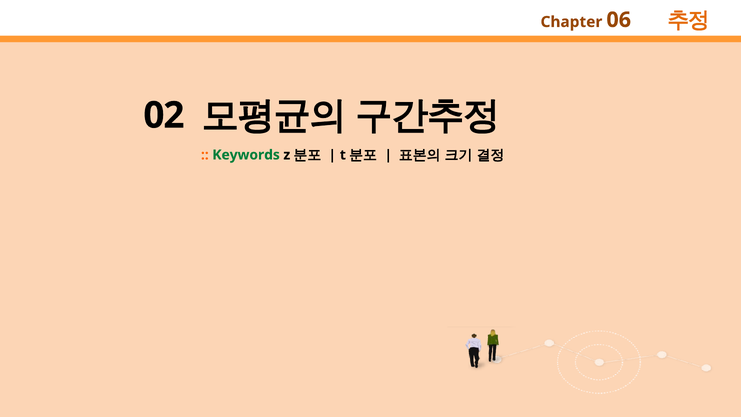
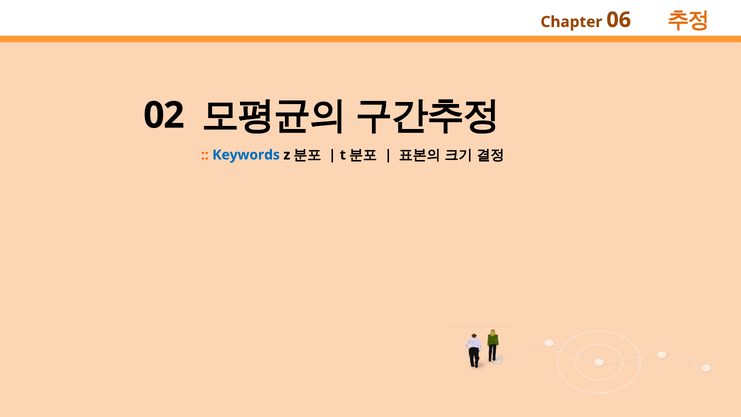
Keywords colour: green -> blue
